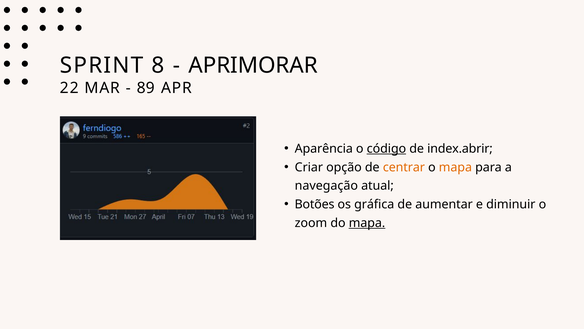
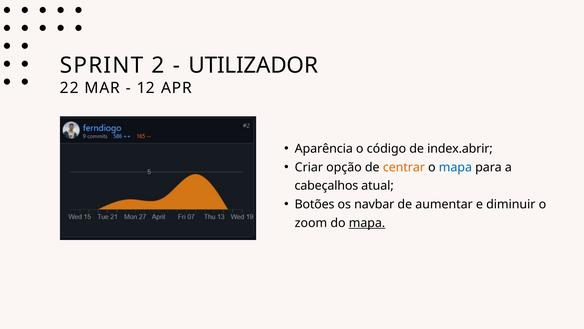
8: 8 -> 2
APRIMORAR: APRIMORAR -> UTILIZADOR
89: 89 -> 12
código underline: present -> none
mapa at (455, 167) colour: orange -> blue
navegação: navegação -> cabeçalhos
gráfica: gráfica -> navbar
